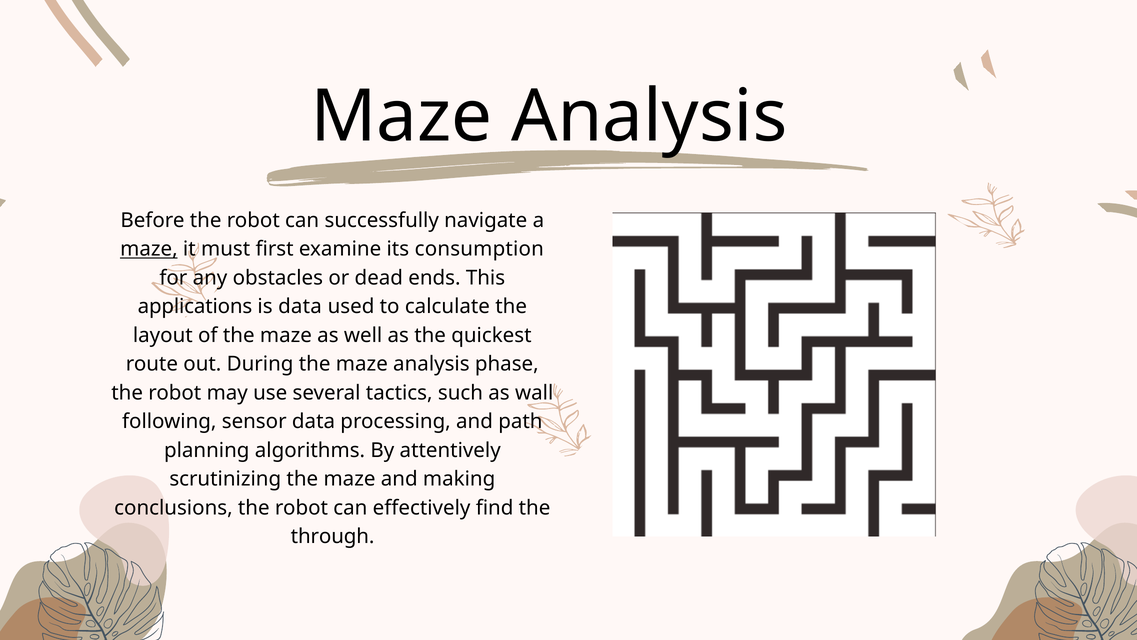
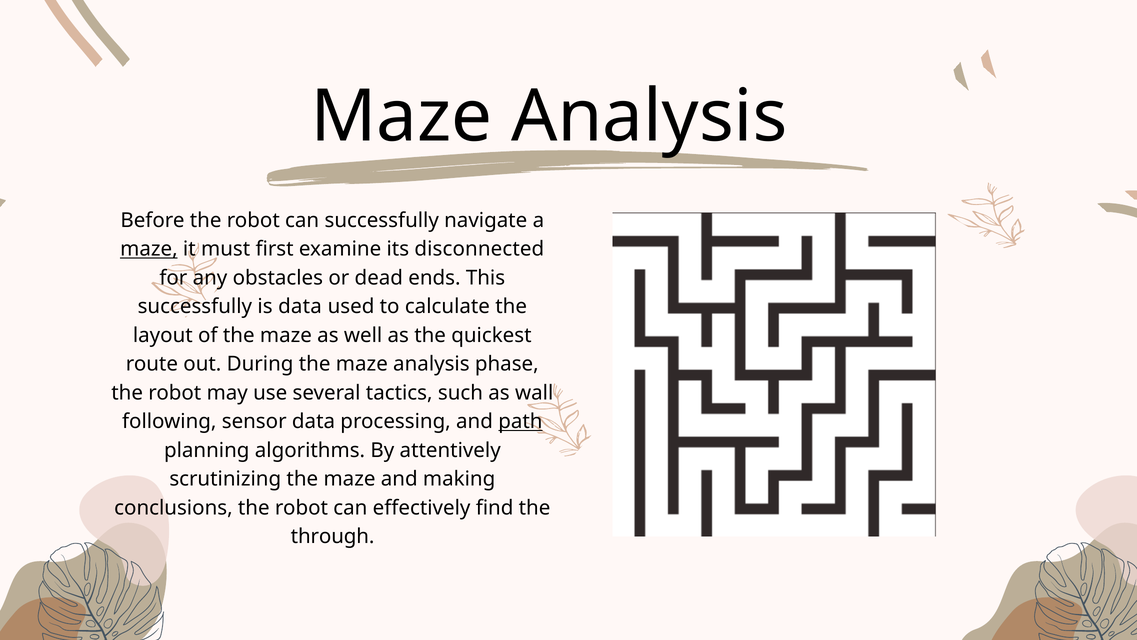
consumption: consumption -> disconnected
applications at (195, 306): applications -> successfully
path underline: none -> present
